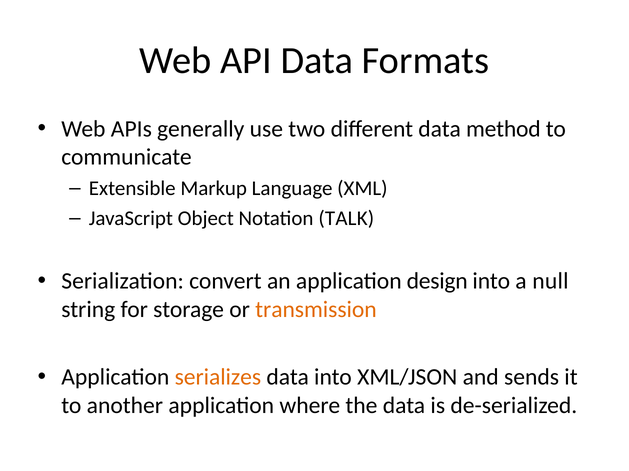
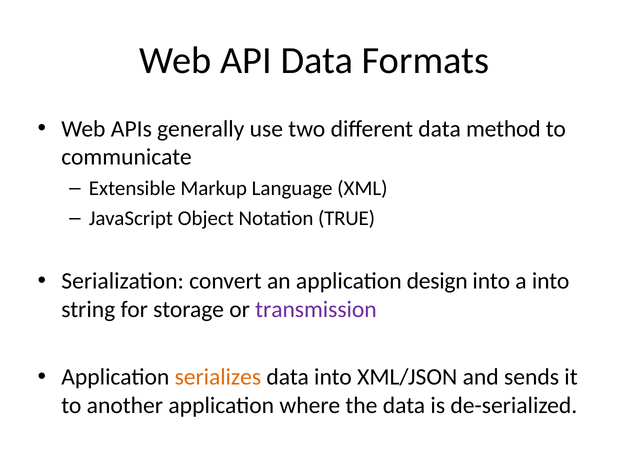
TALK: TALK -> TRUE
a null: null -> into
transmission colour: orange -> purple
